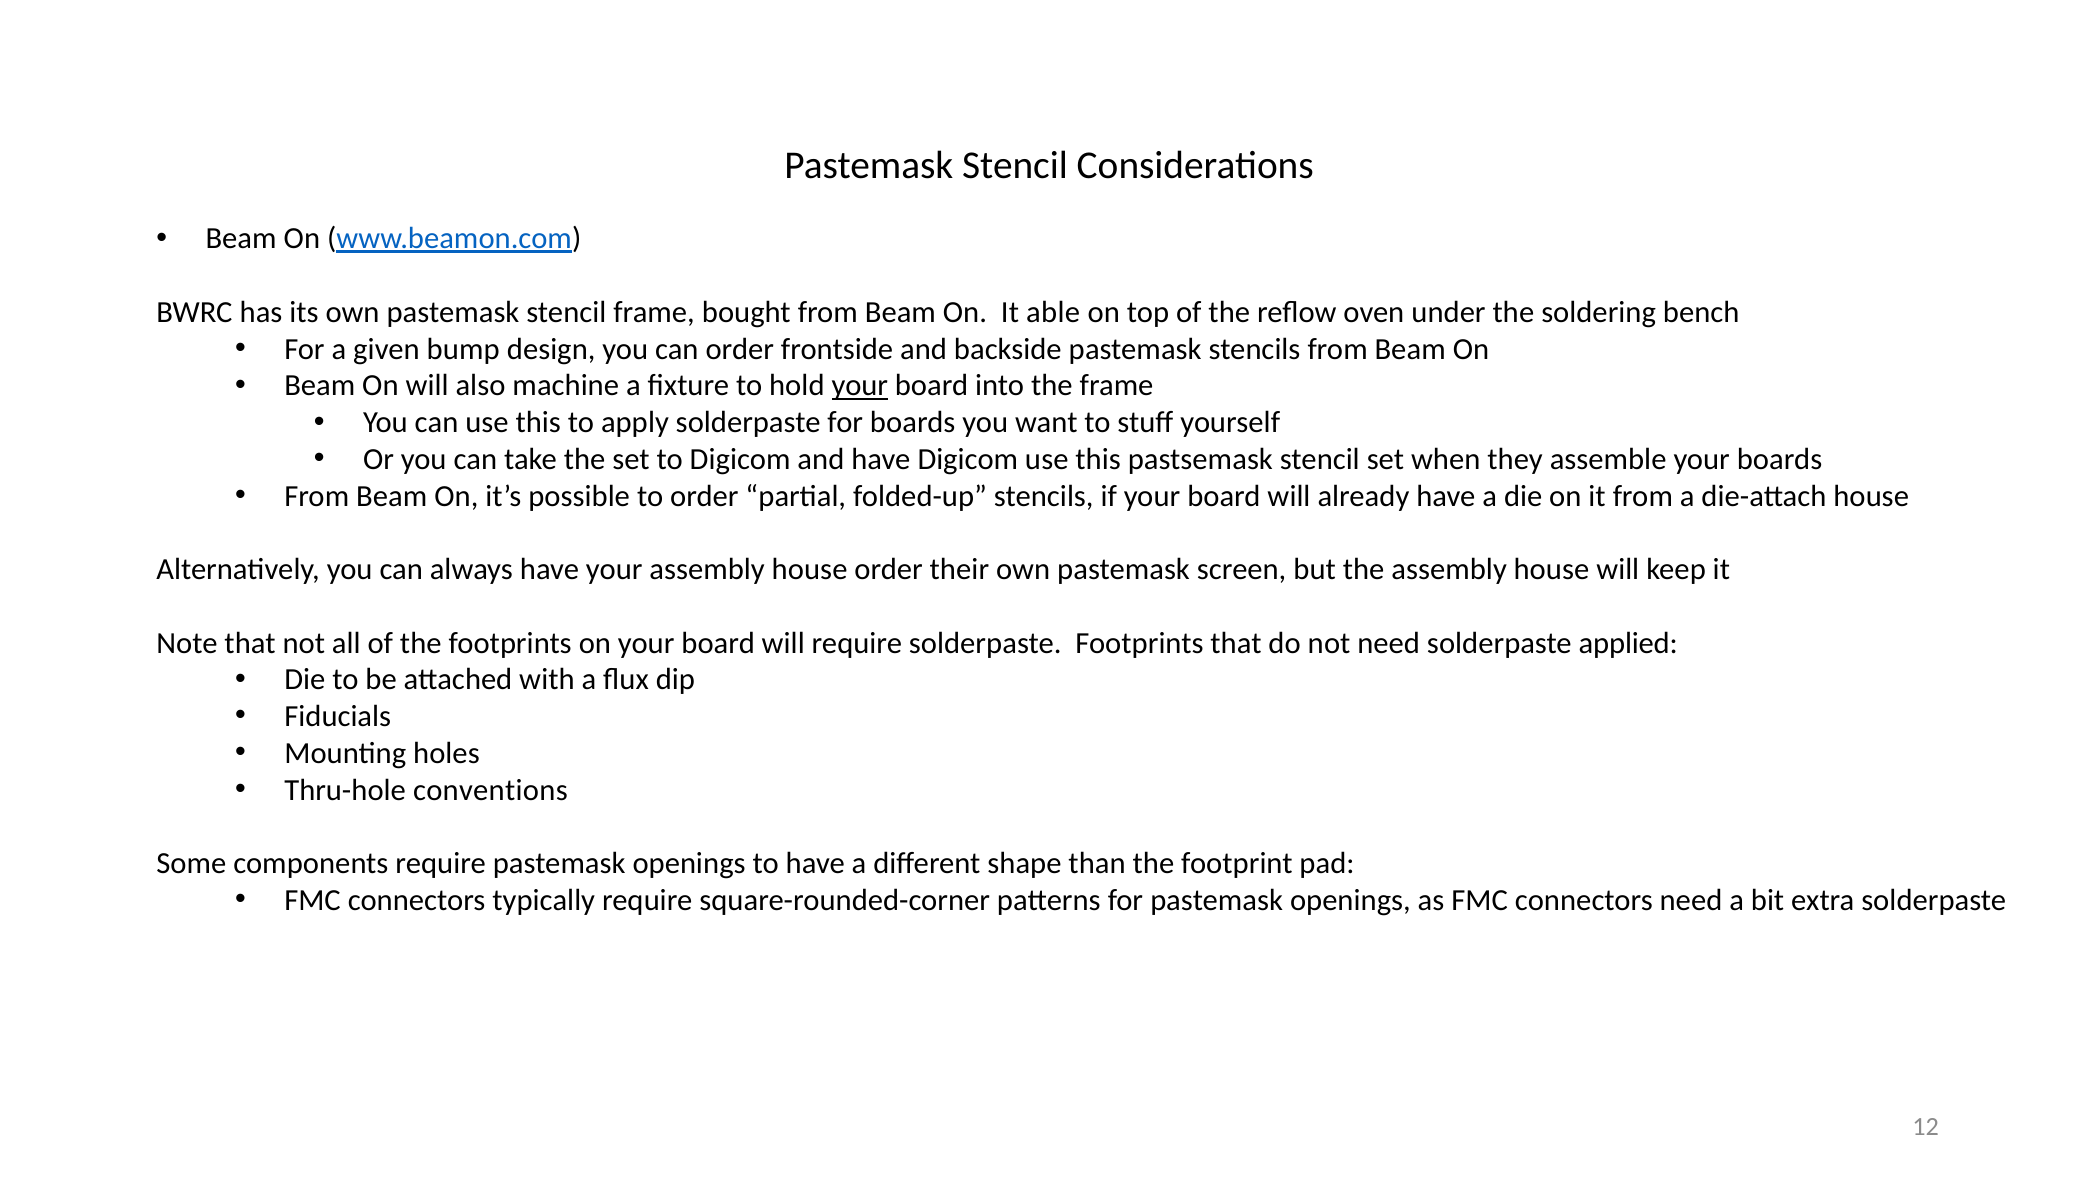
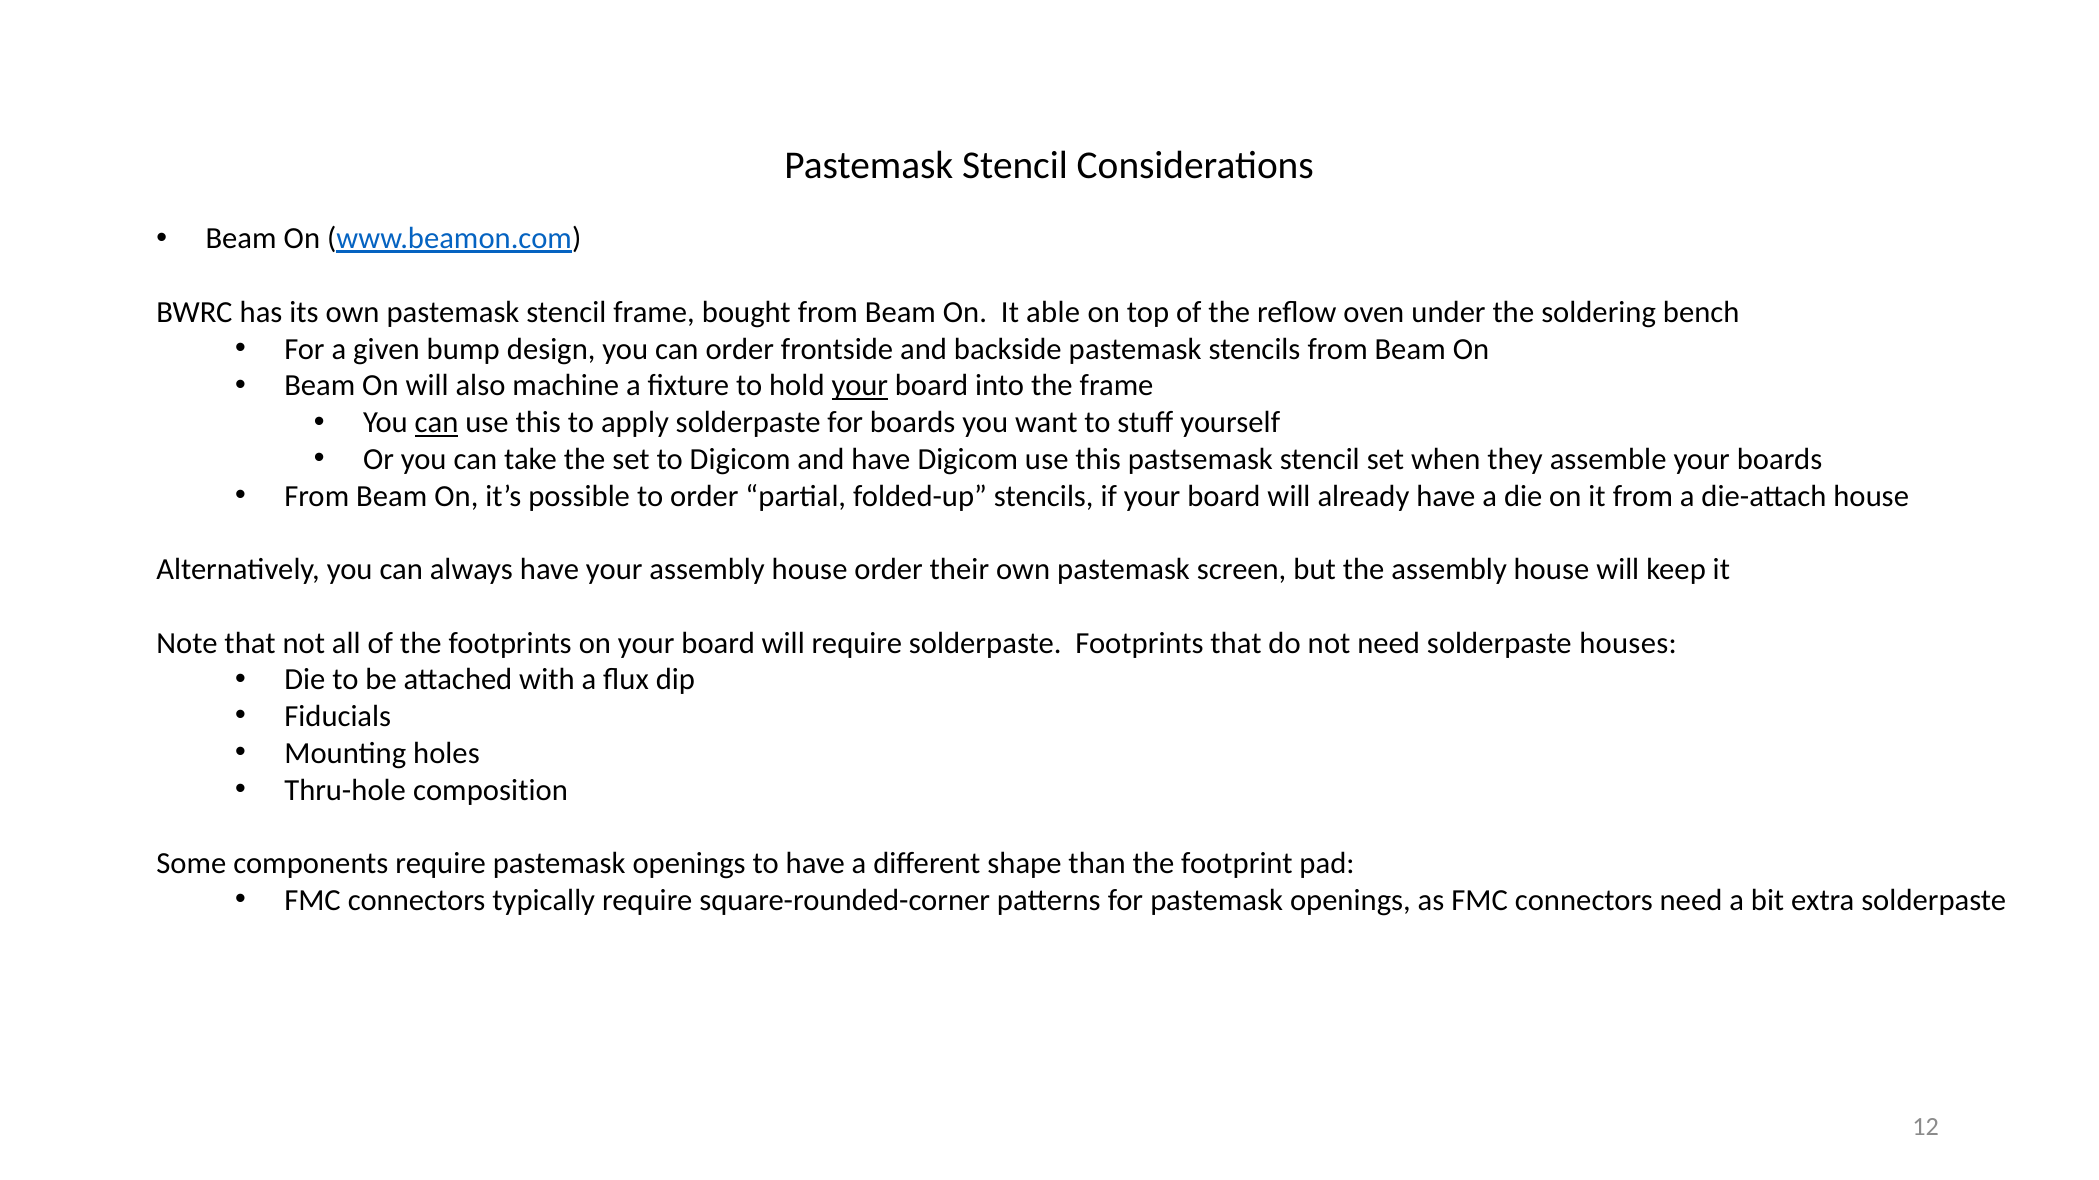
can at (437, 423) underline: none -> present
applied: applied -> houses
conventions: conventions -> composition
